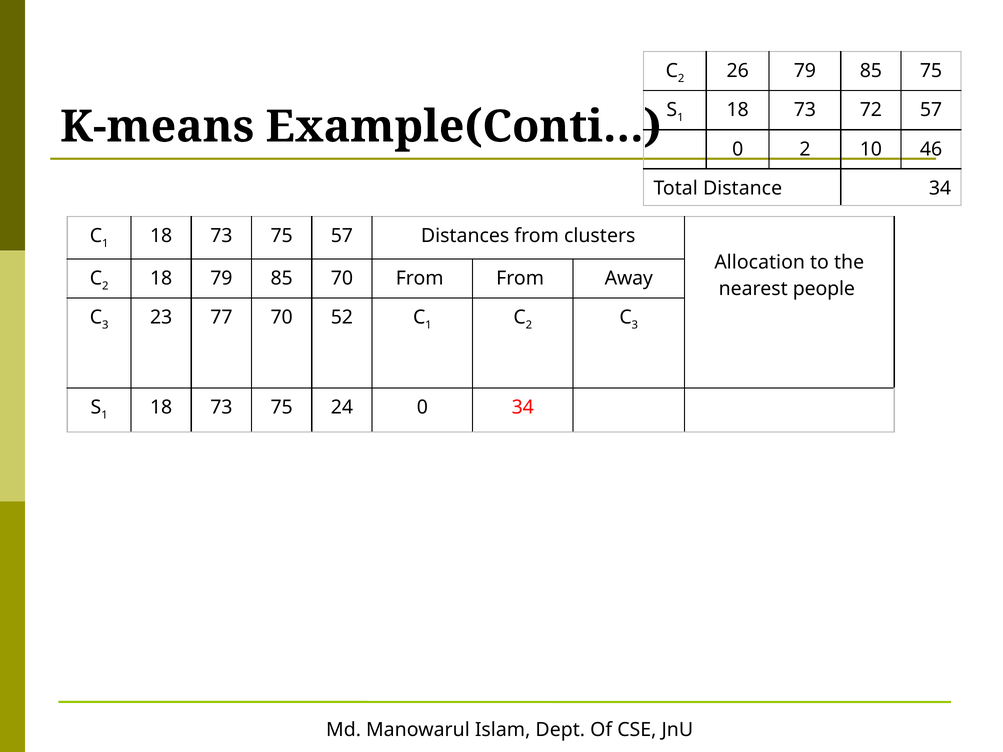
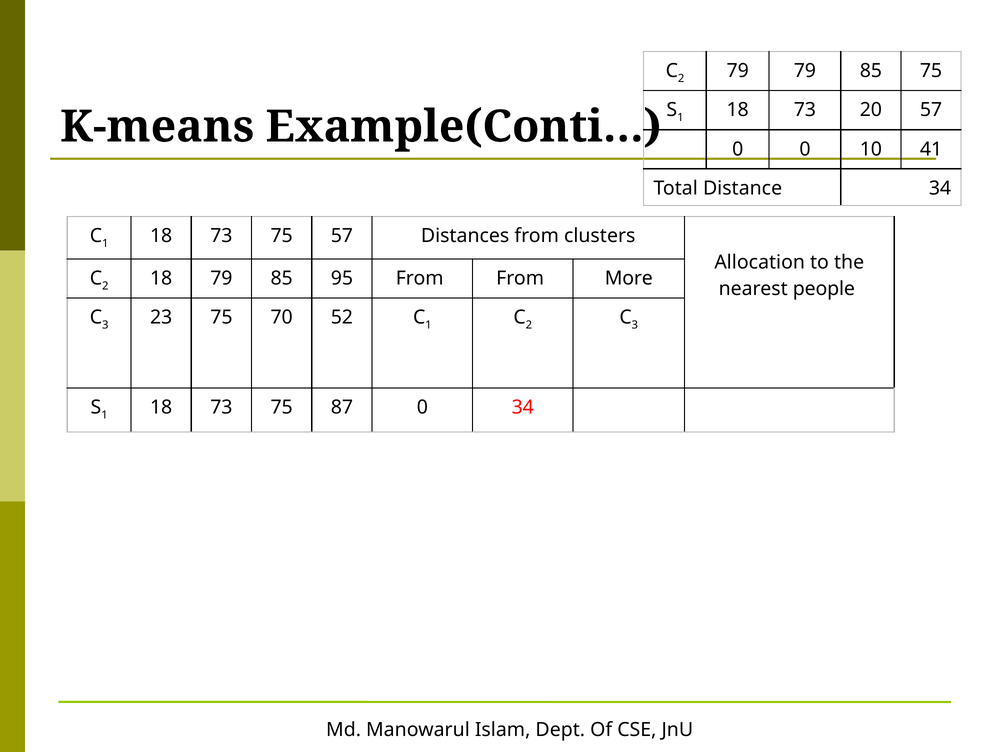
26 at (738, 71): 26 -> 79
72: 72 -> 20
0 2: 2 -> 0
46: 46 -> 41
85 70: 70 -> 95
Away: Away -> More
23 77: 77 -> 75
24: 24 -> 87
